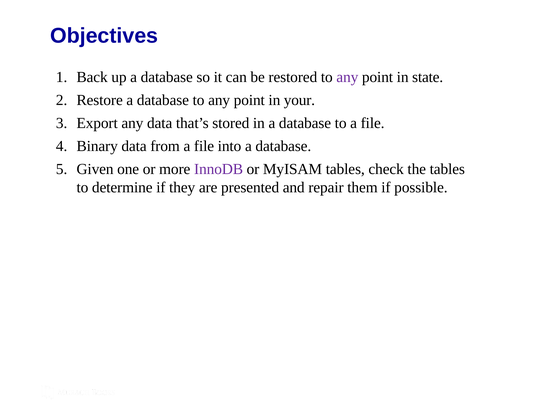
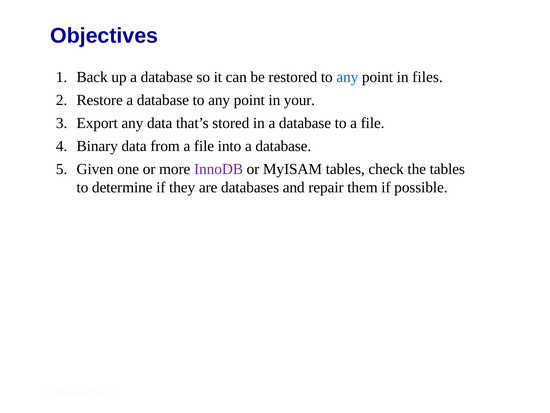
any at (347, 77) colour: purple -> blue
state: state -> files
presented: presented -> databases
